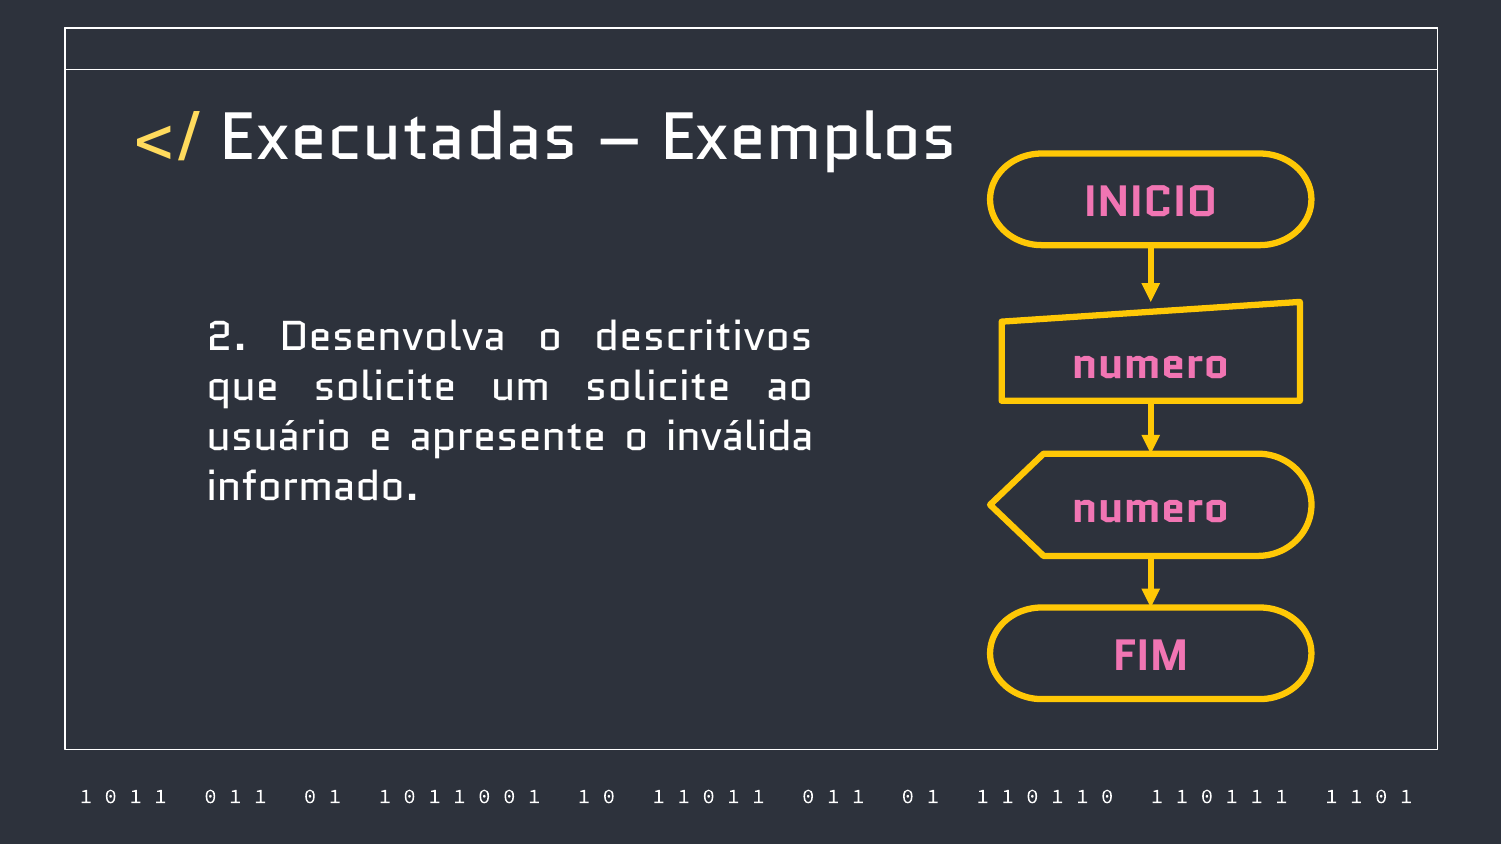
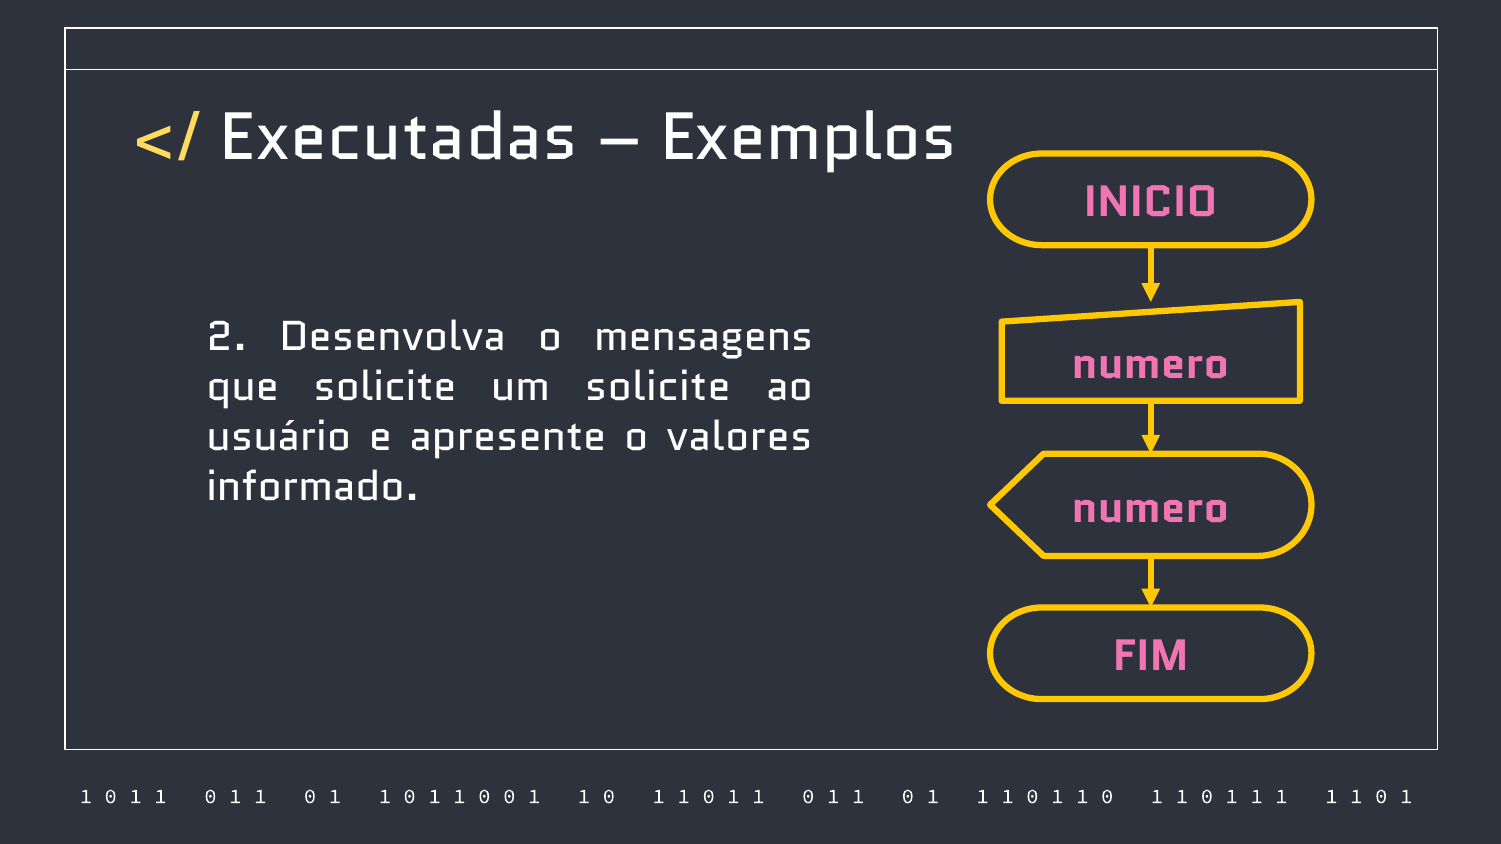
descritivos: descritivos -> mensagens
inválida: inválida -> valores
